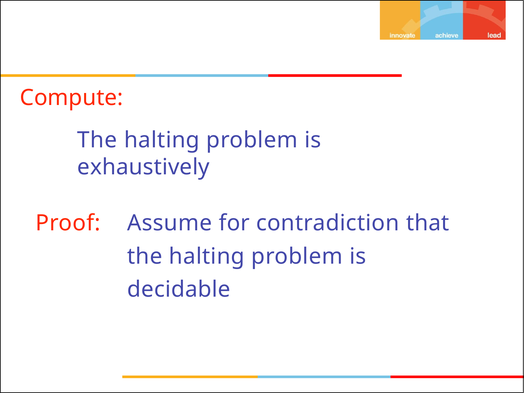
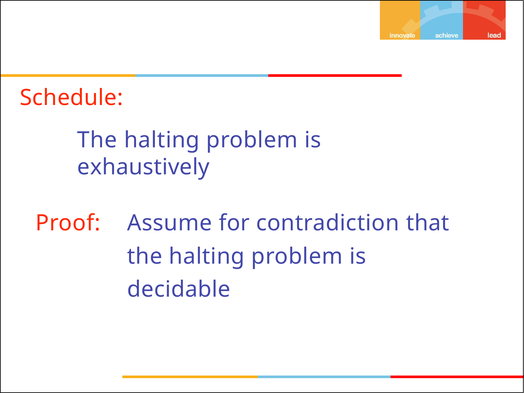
Compute: Compute -> Schedule
